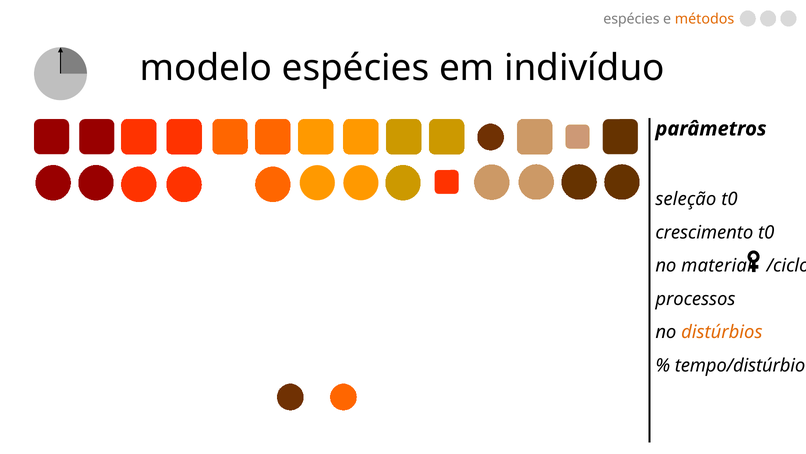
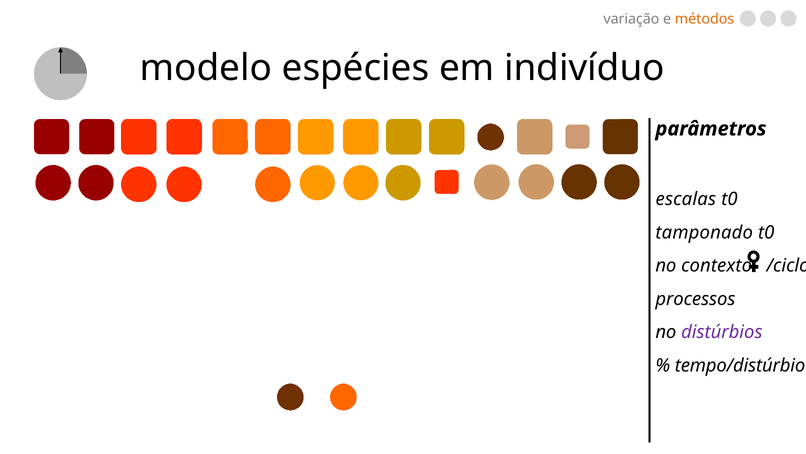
espécies at (631, 19): espécies -> variação
seleção: seleção -> escalas
crescimento: crescimento -> tamponado
material: material -> contexto
distúrbios colour: orange -> purple
